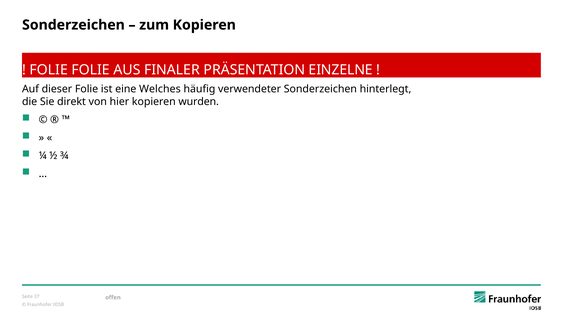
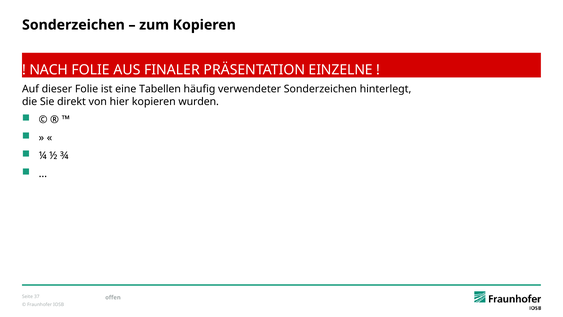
FOLIE at (49, 70): FOLIE -> NACH
Welches: Welches -> Tabellen
